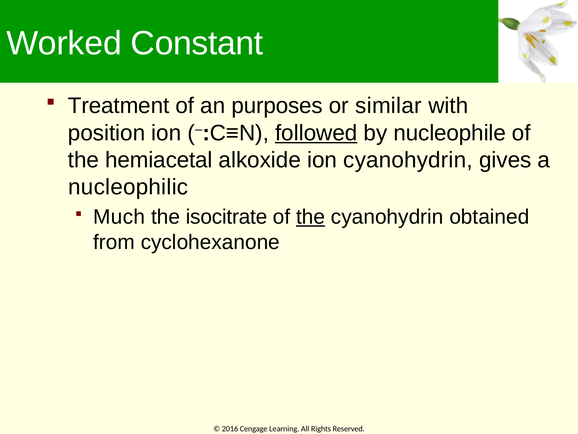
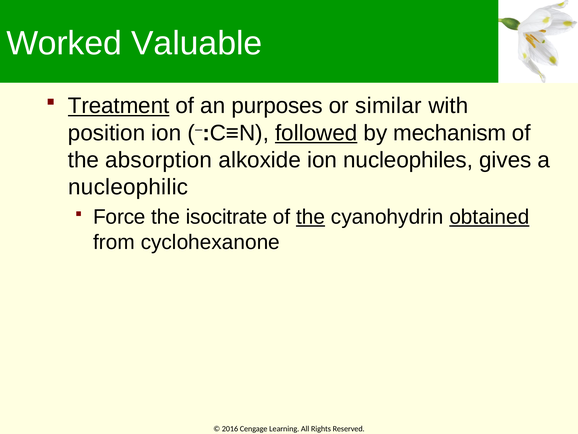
Constant: Constant -> Valuable
Treatment underline: none -> present
nucleophile: nucleophile -> mechanism
hemiacetal: hemiacetal -> absorption
ion cyanohydrin: cyanohydrin -> nucleophiles
Much: Much -> Force
obtained underline: none -> present
